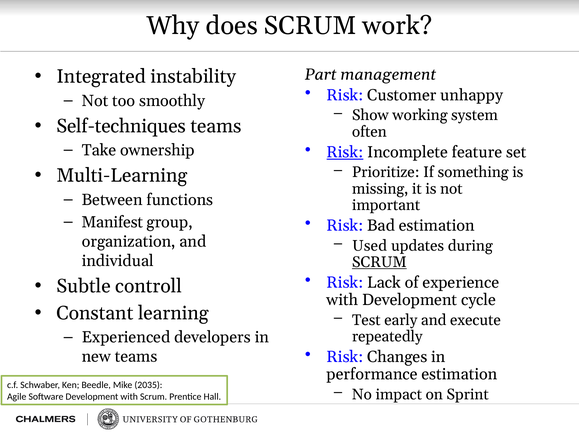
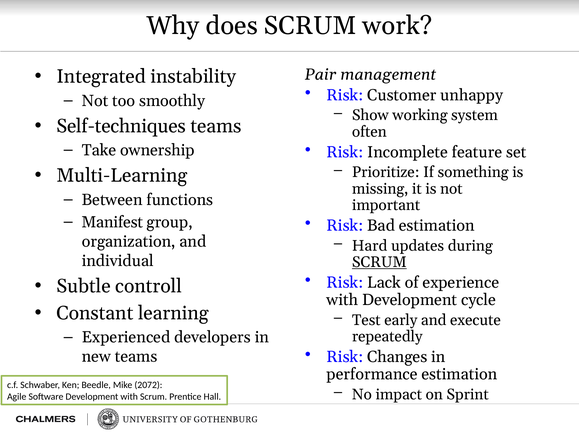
Part: Part -> Pair
Risk at (345, 152) underline: present -> none
Used: Used -> Hard
2035: 2035 -> 2072
